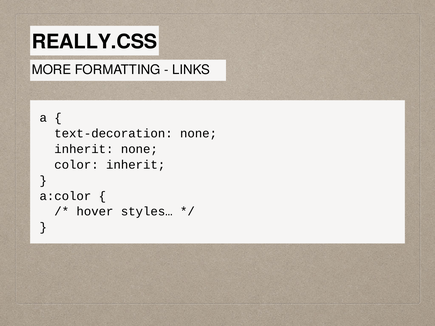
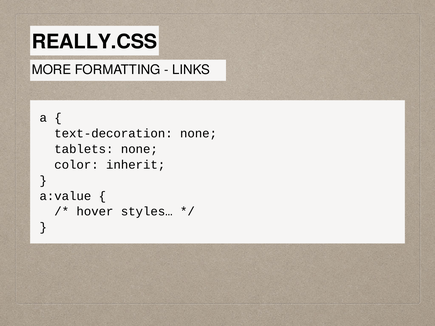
inherit at (84, 149): inherit -> tablets
a:color: a:color -> a:value
